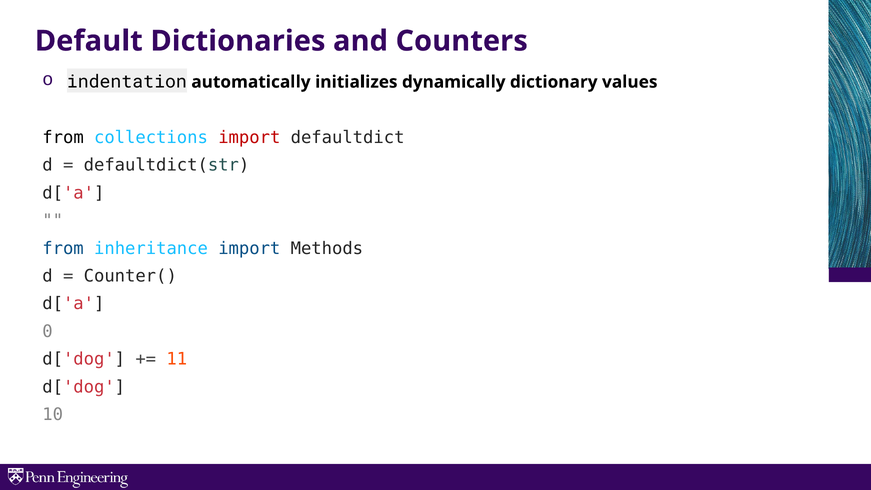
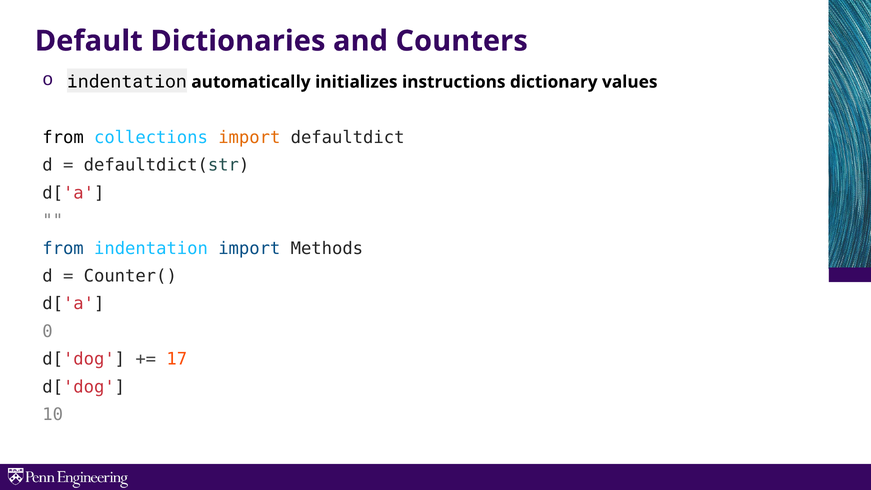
dynamically: dynamically -> instructions
import at (249, 138) colour: red -> orange
from inheritance: inheritance -> indentation
11: 11 -> 17
